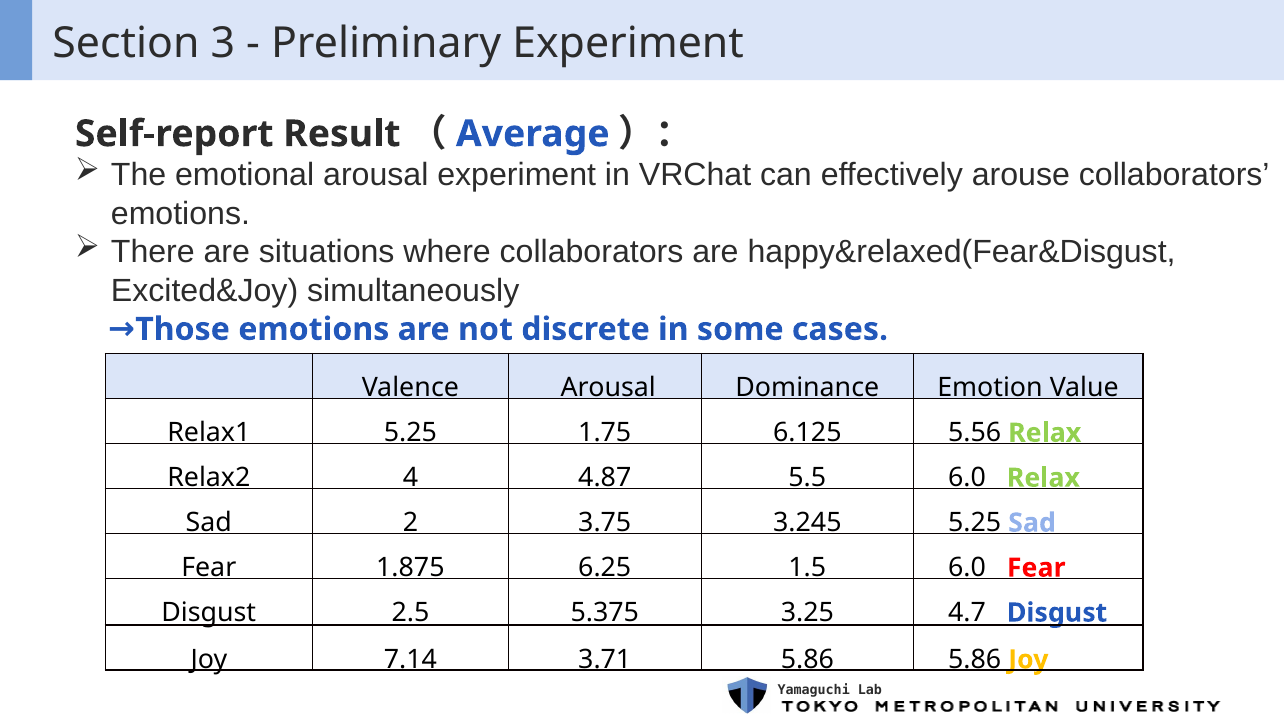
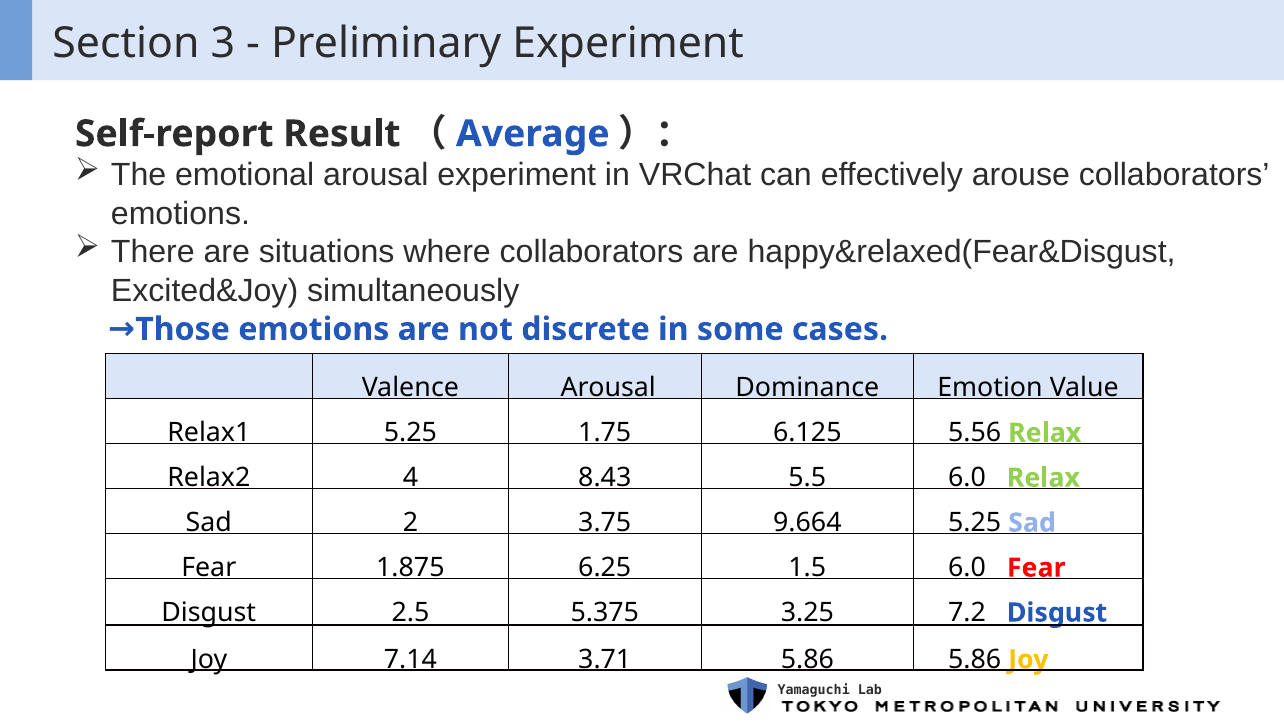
4.87: 4.87 -> 8.43
3.245: 3.245 -> 9.664
4.7: 4.7 -> 7.2
